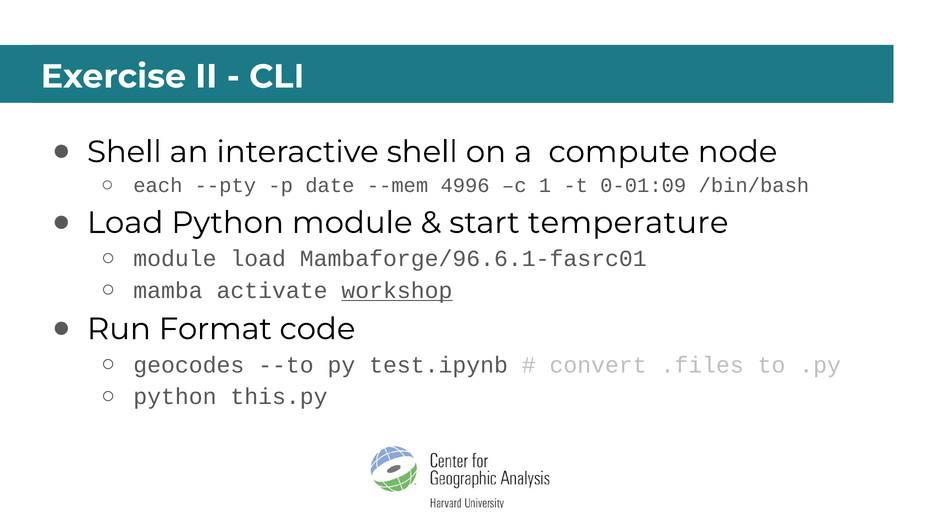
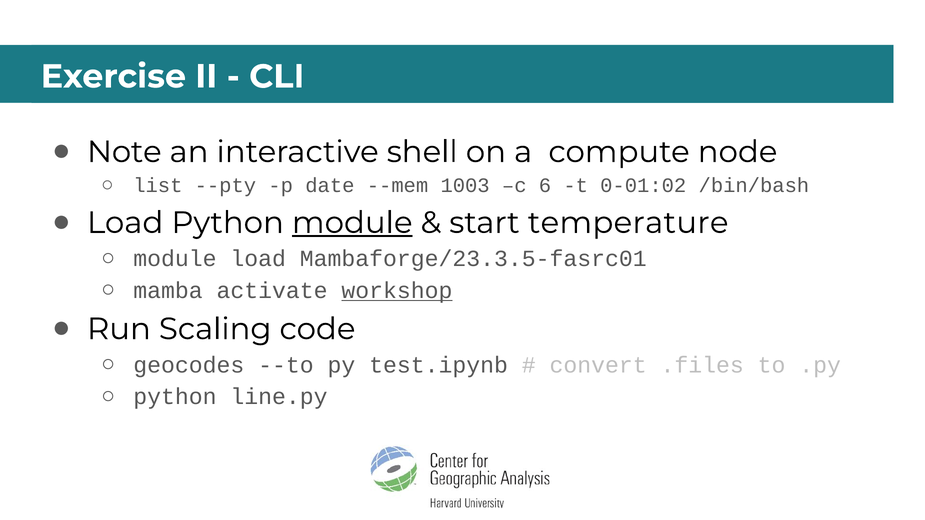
Shell at (124, 152): Shell -> Note
each: each -> list
4996: 4996 -> 1003
1: 1 -> 6
0-01:09: 0-01:09 -> 0-01:02
module at (352, 223) underline: none -> present
Mambaforge/96.6.1-fasrc01: Mambaforge/96.6.1-fasrc01 -> Mambaforge/23.3.5-fasrc01
Format: Format -> Scaling
this.py: this.py -> line.py
